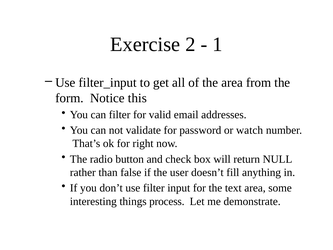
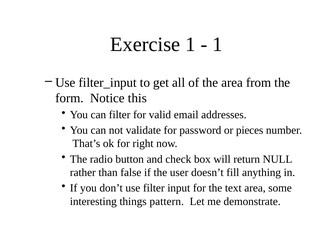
Exercise 2: 2 -> 1
watch: watch -> pieces
process: process -> pattern
